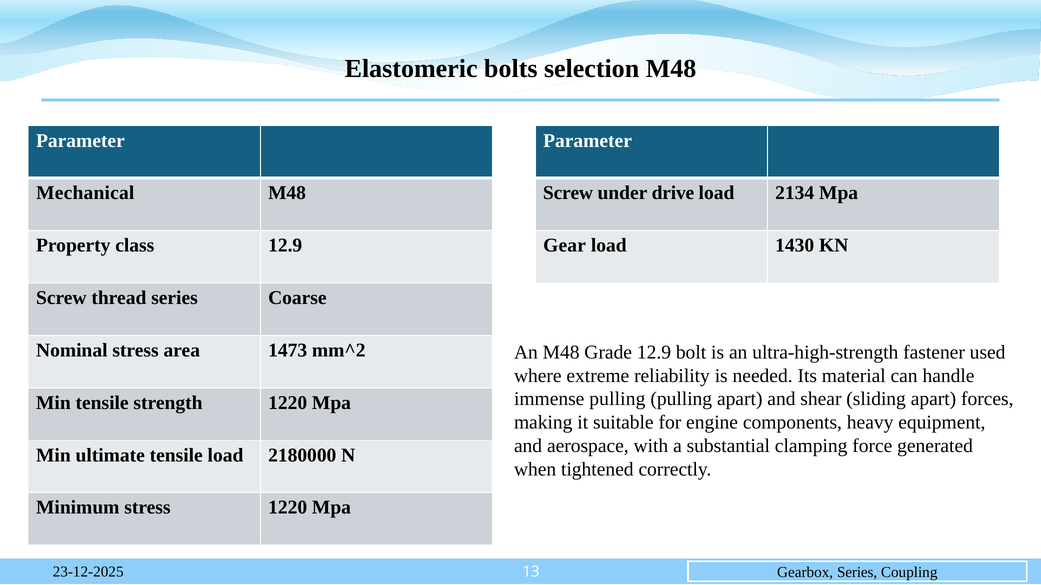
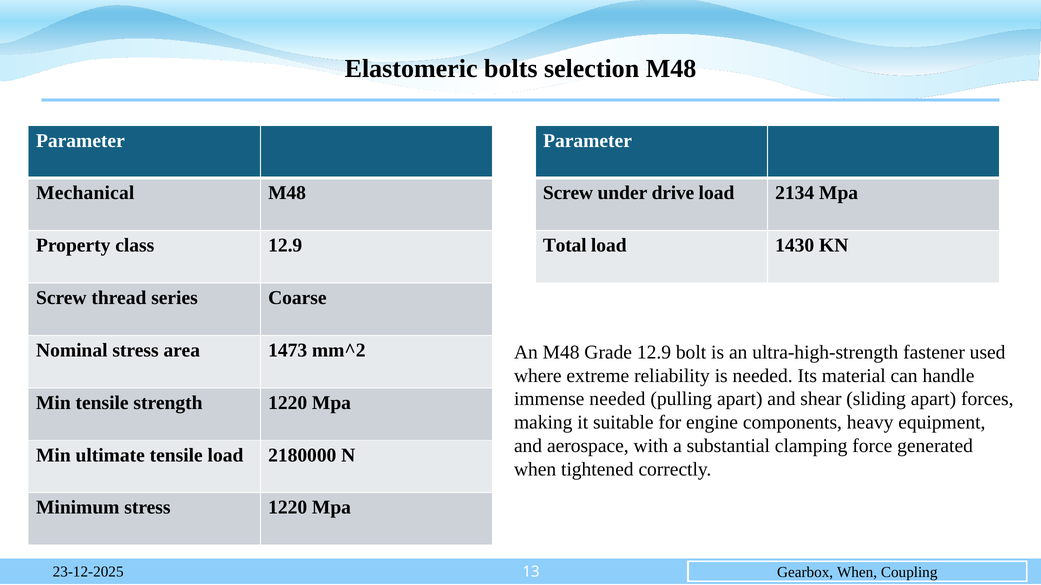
Gear: Gear -> Total
immense pulling: pulling -> needed
Gearbox Series: Series -> When
